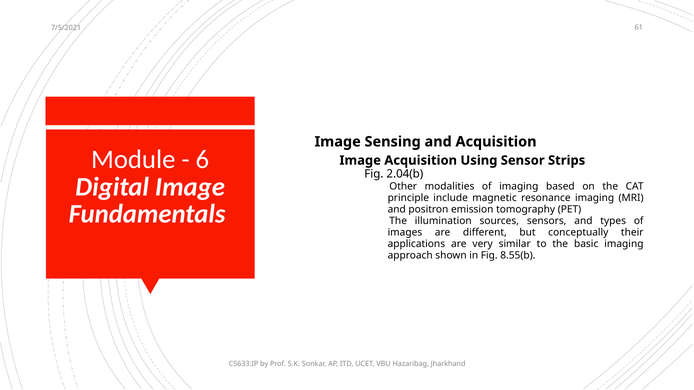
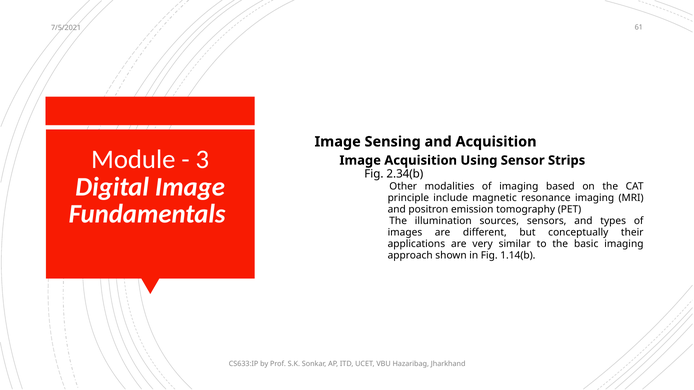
6: 6 -> 3
2.04(b: 2.04(b -> 2.34(b
8.55(b: 8.55(b -> 1.14(b
